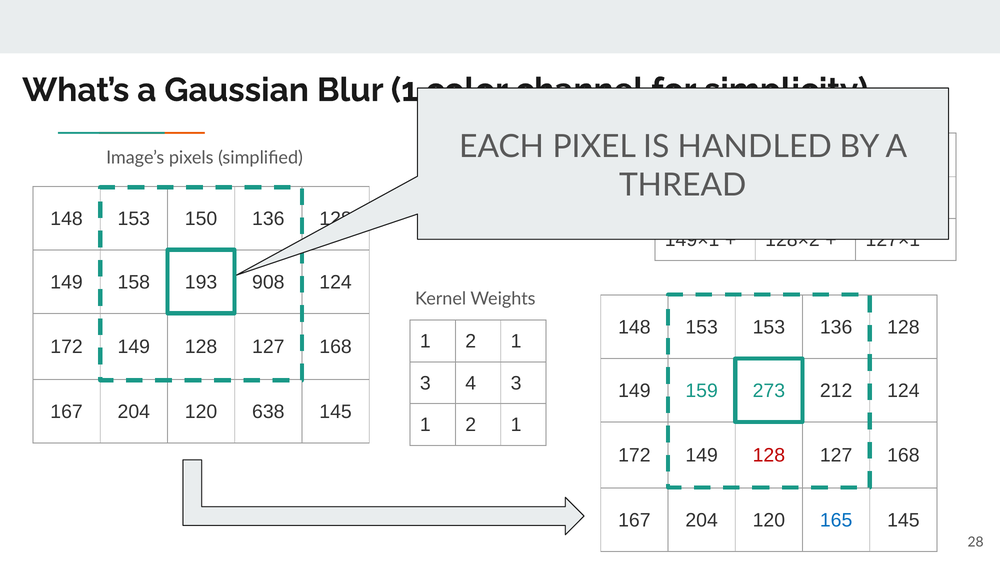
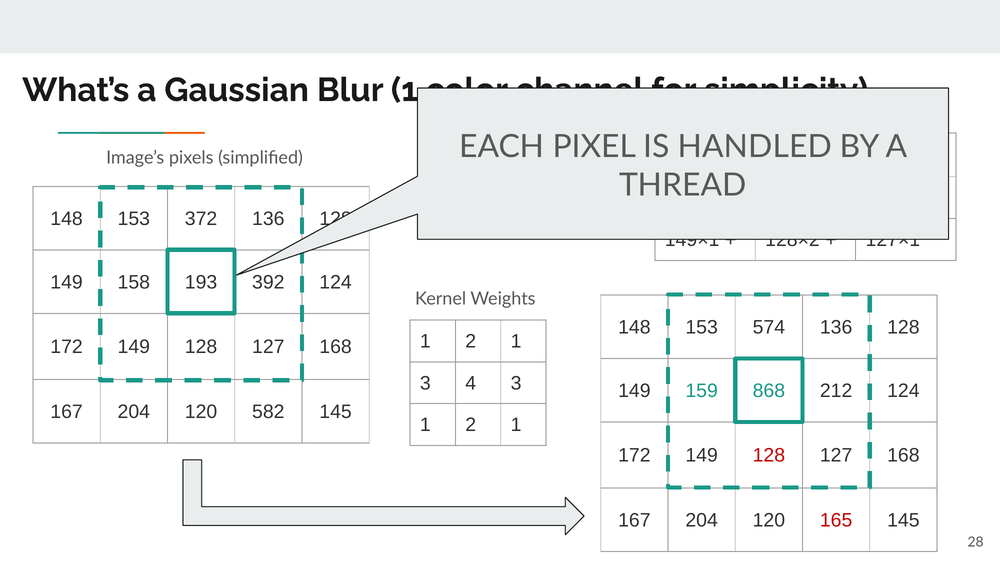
150: 150 -> 372
908: 908 -> 392
153 153: 153 -> 574
273: 273 -> 868
638: 638 -> 582
165 colour: blue -> red
